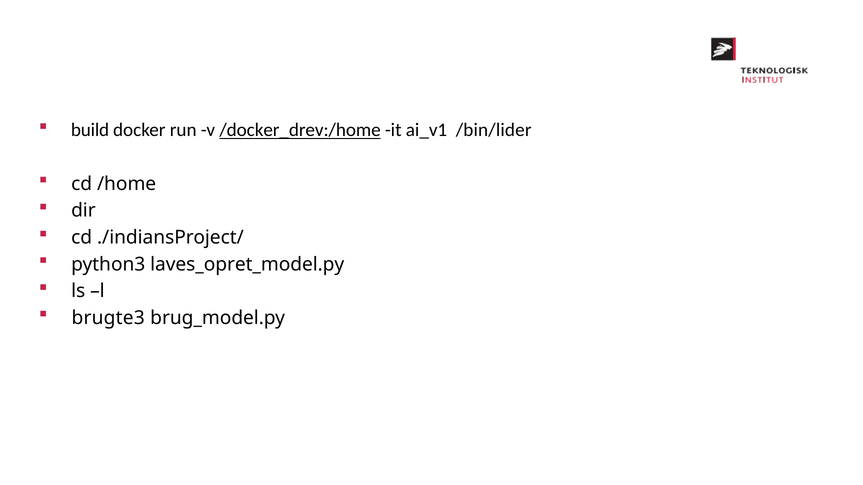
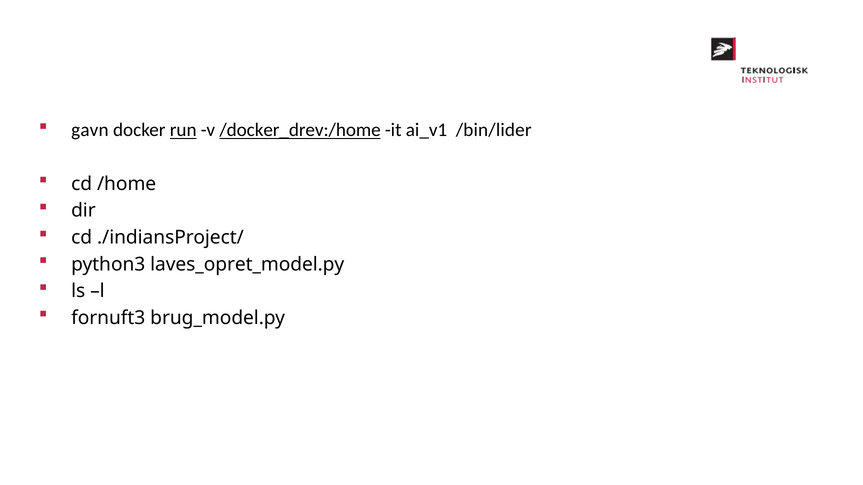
build: build -> gavn
run underline: none -> present
brugte3: brugte3 -> fornuft3
